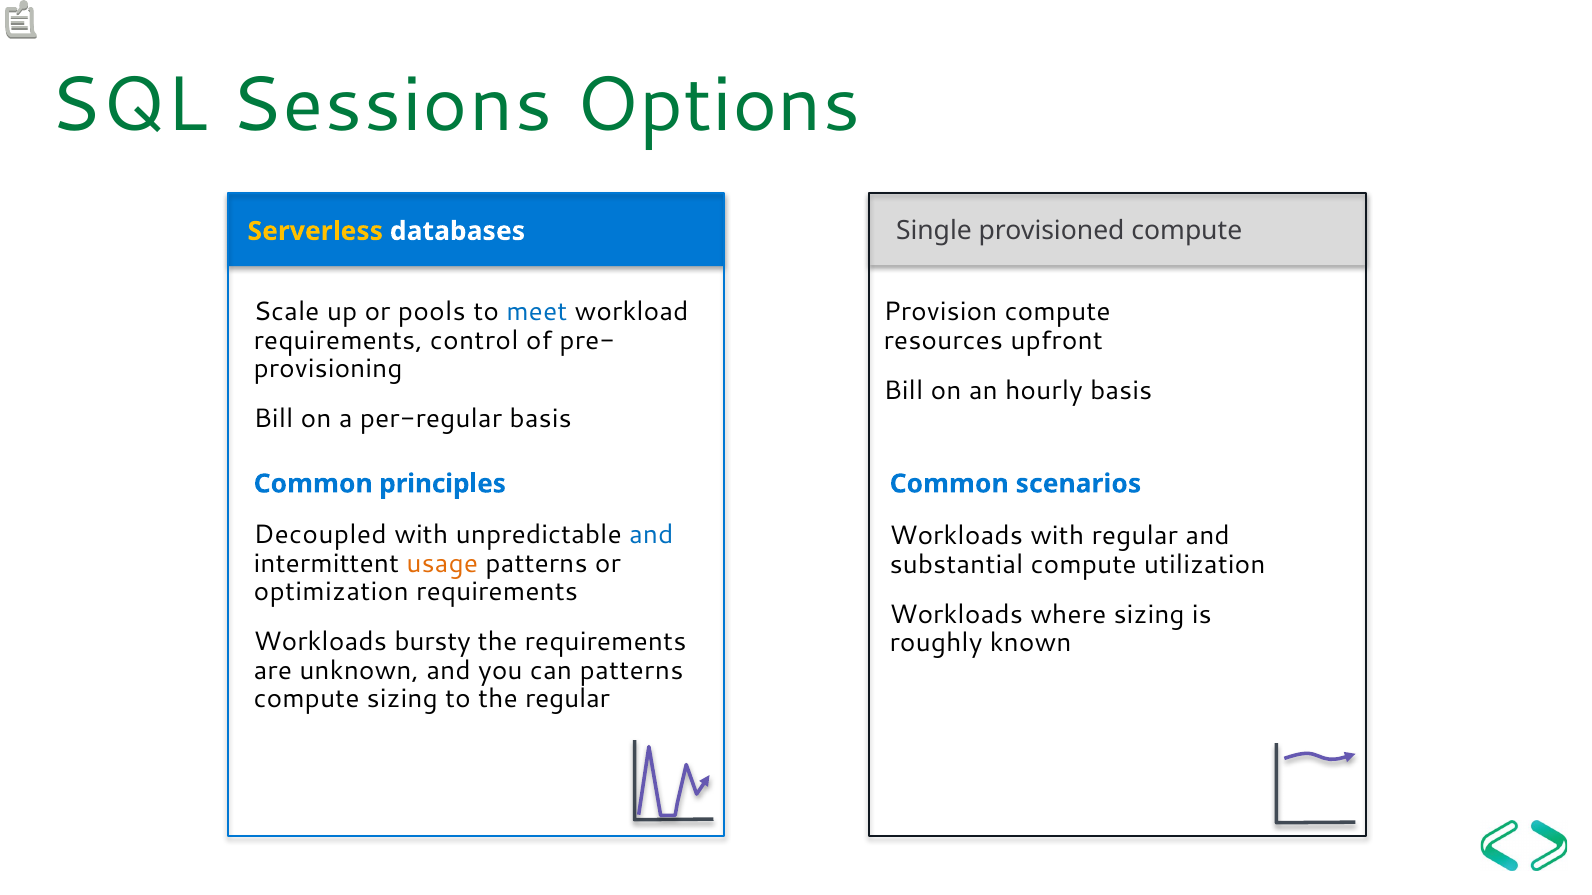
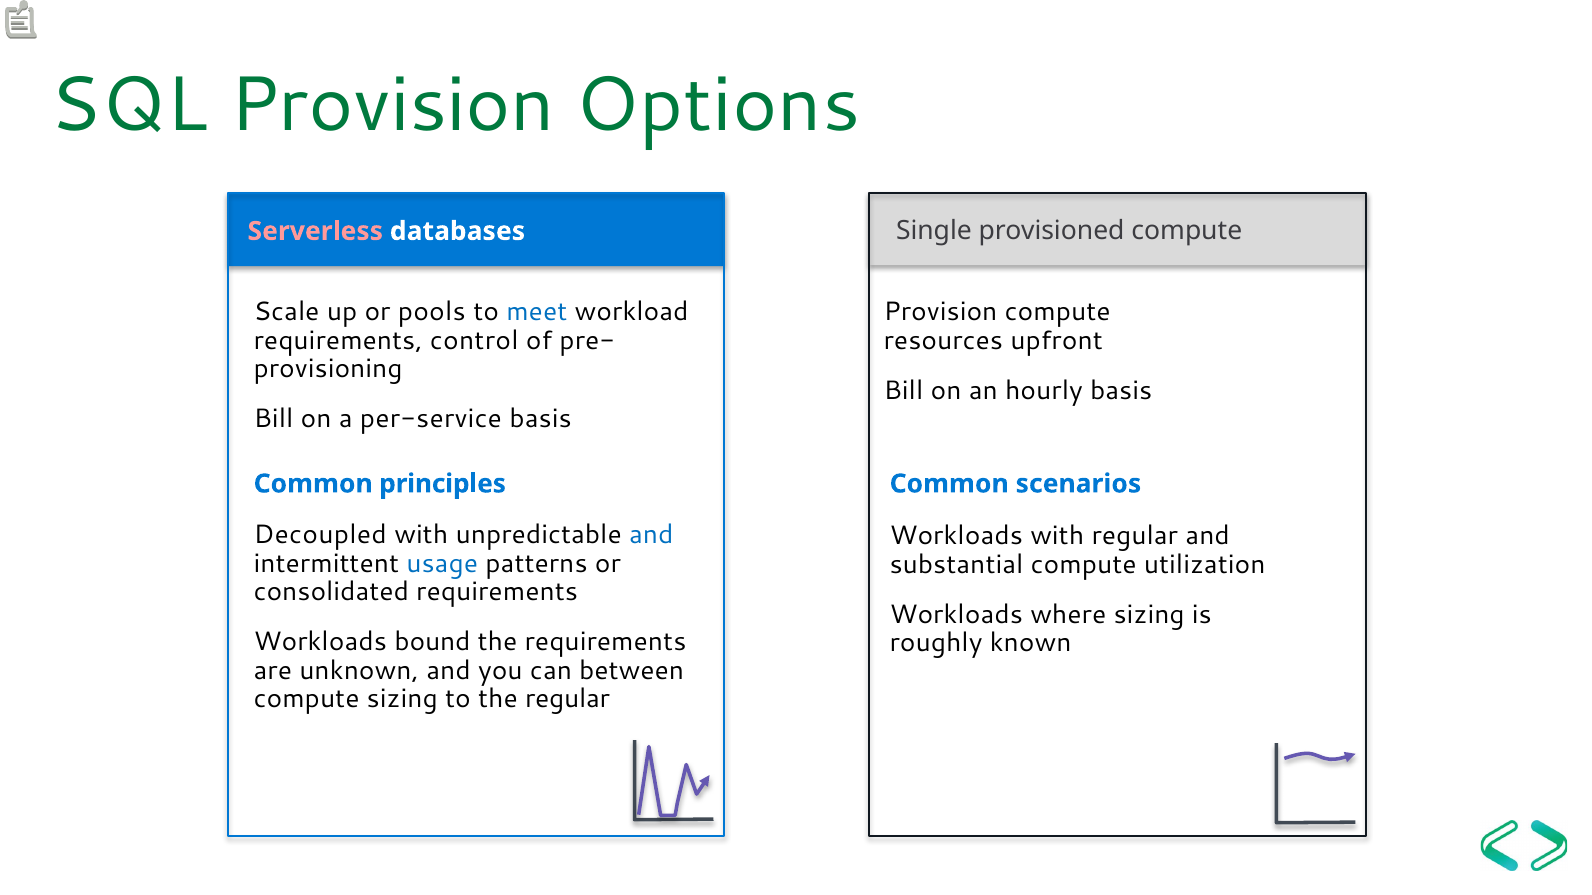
SQL Sessions: Sessions -> Provision
Serverless colour: yellow -> pink
per-regular: per-regular -> per-service
usage colour: orange -> blue
optimization: optimization -> consolidated
bursty: bursty -> bound
can patterns: patterns -> between
